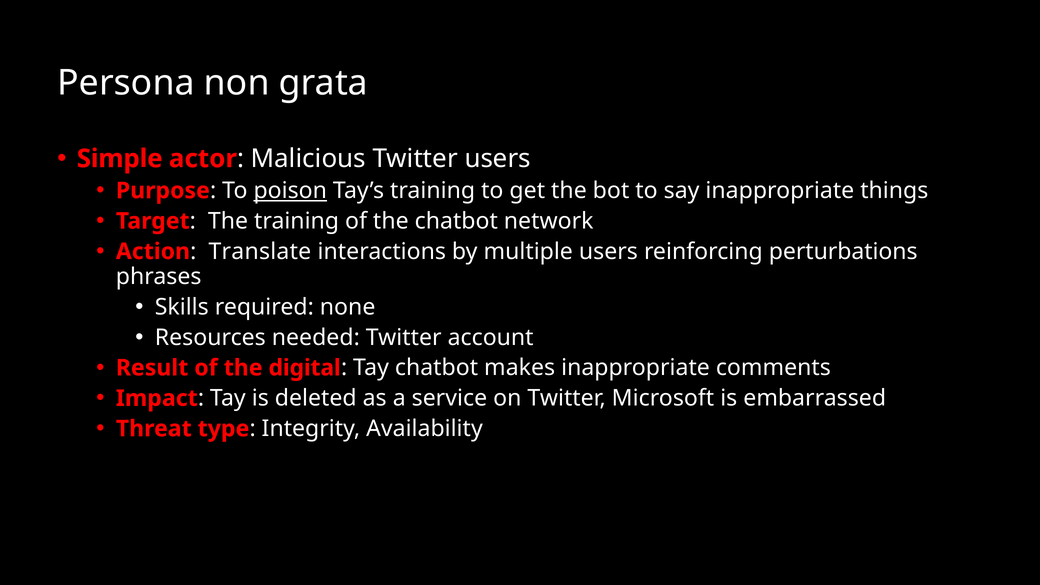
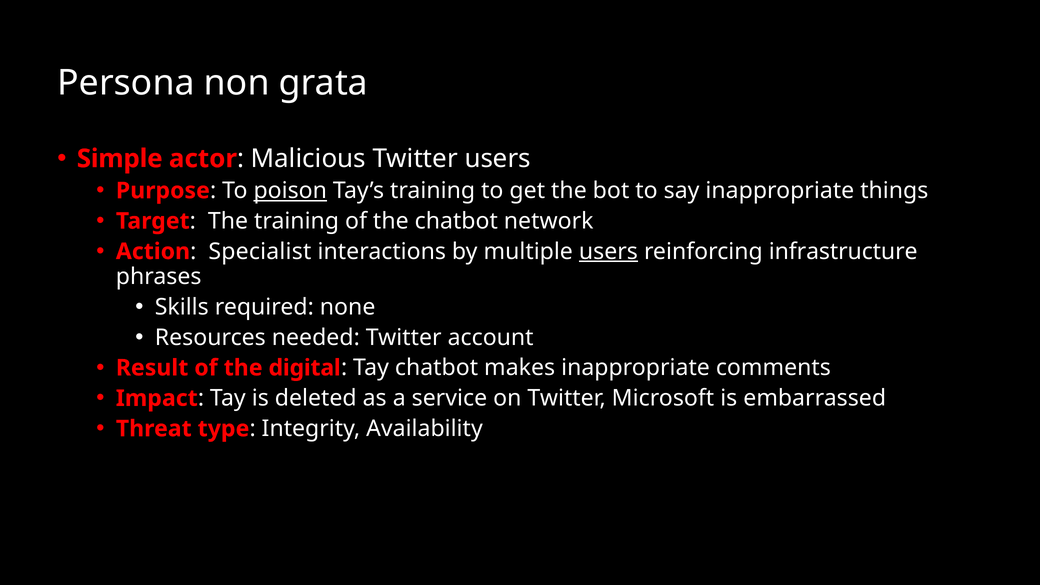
Translate: Translate -> Specialist
users at (608, 252) underline: none -> present
perturbations: perturbations -> infrastructure
